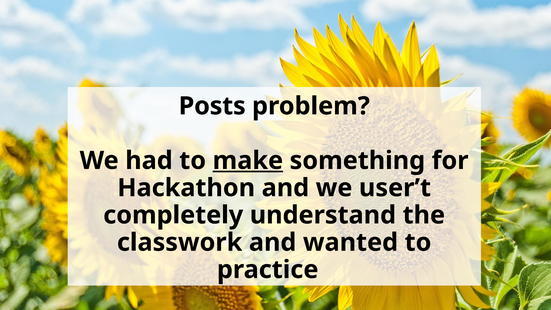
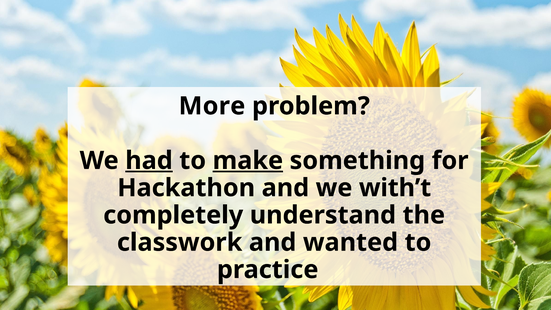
Posts: Posts -> More
had underline: none -> present
user’t: user’t -> with’t
